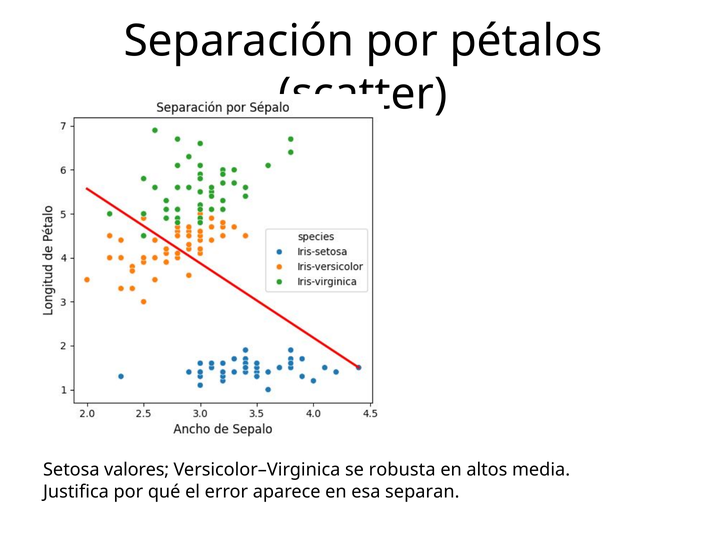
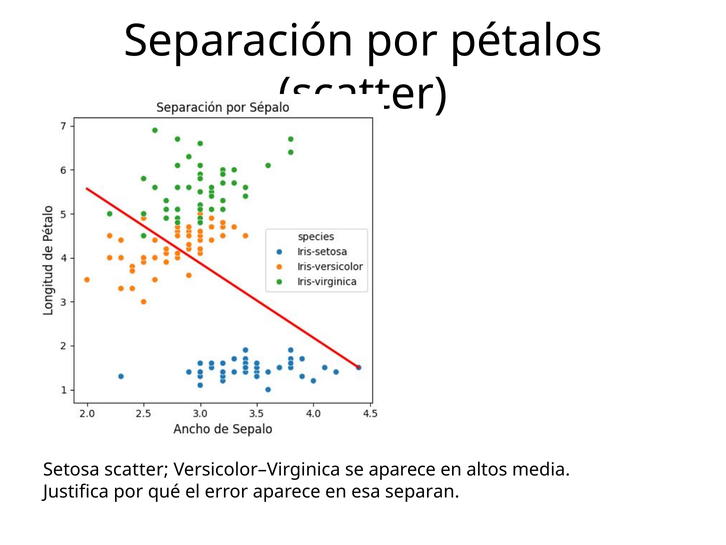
Setosa valores: valores -> scatter
se robusta: robusta -> aparece
